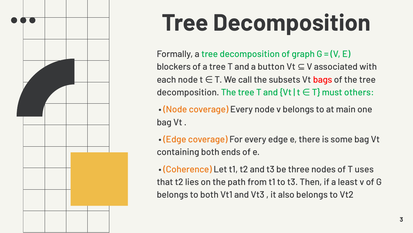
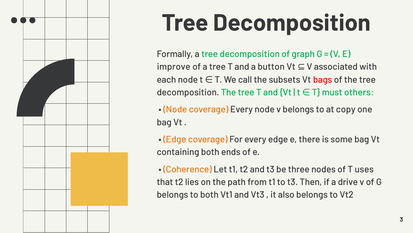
blockers: blockers -> improve
main: main -> copy
least: least -> drive
